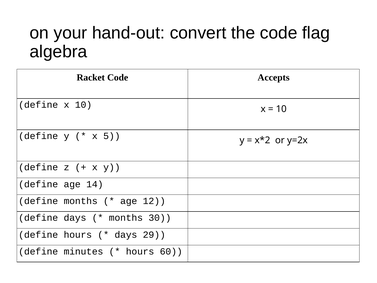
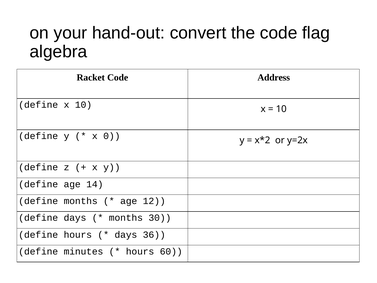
Accepts: Accepts -> Address
5: 5 -> 0
29: 29 -> 36
